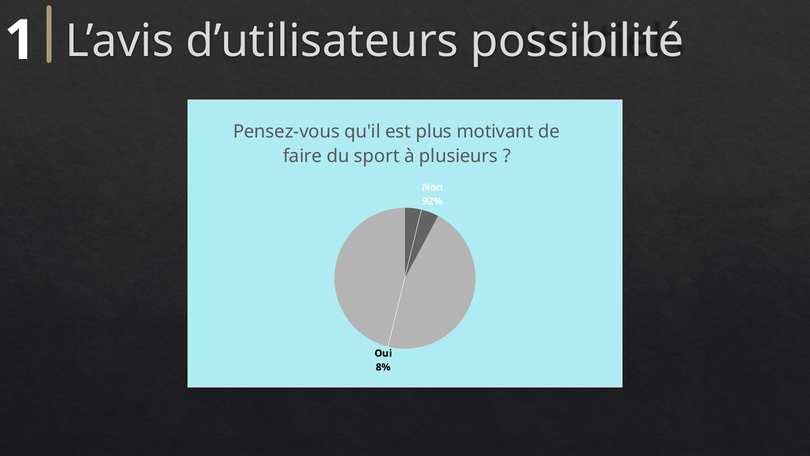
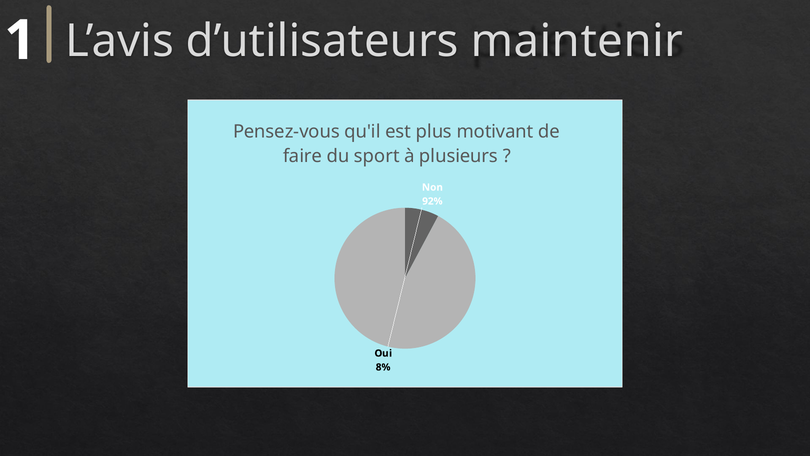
possibilité: possibilité -> maintenir
